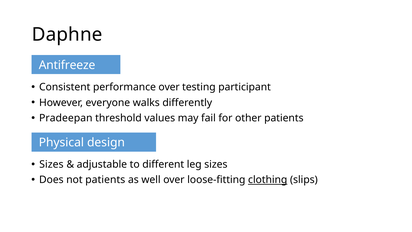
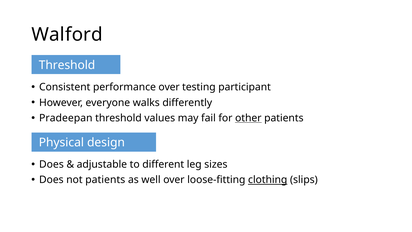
Daphne: Daphne -> Walford
Antifreeze at (67, 65): Antifreeze -> Threshold
other underline: none -> present
Sizes at (51, 164): Sizes -> Does
